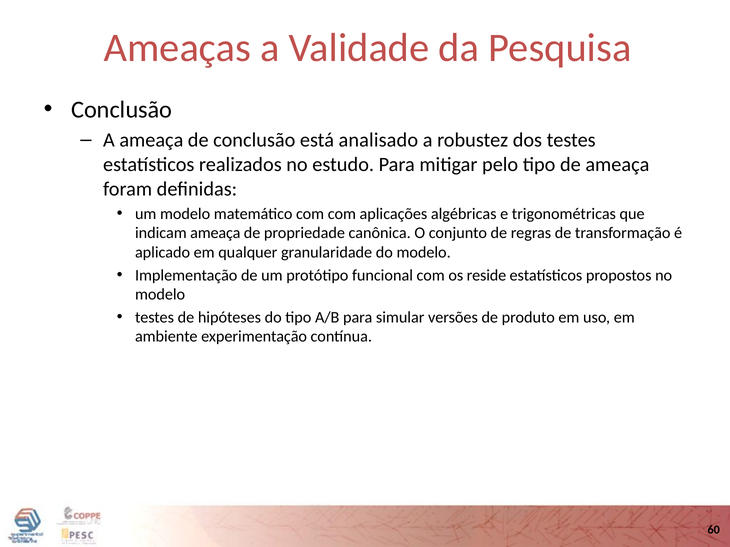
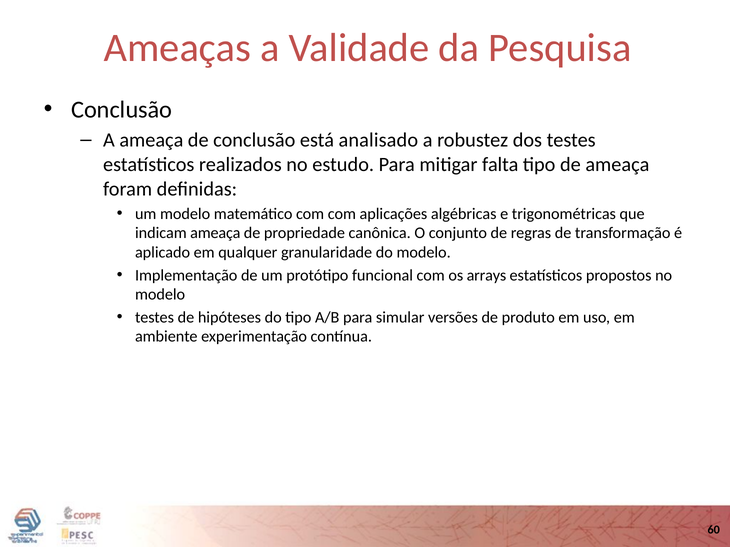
pelo: pelo -> falta
reside: reside -> arrays
